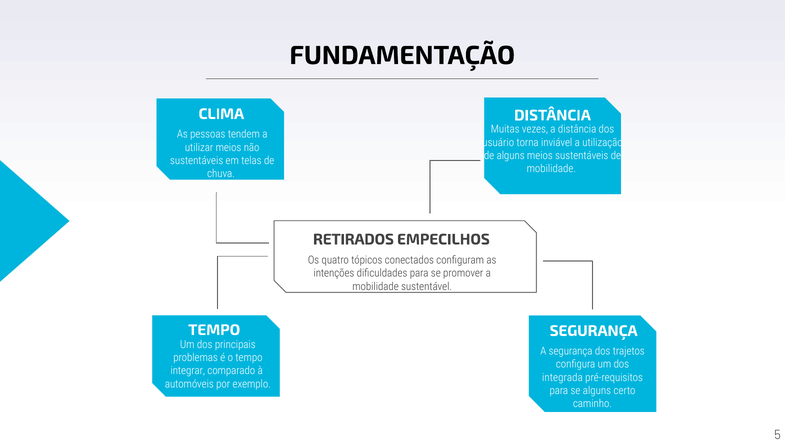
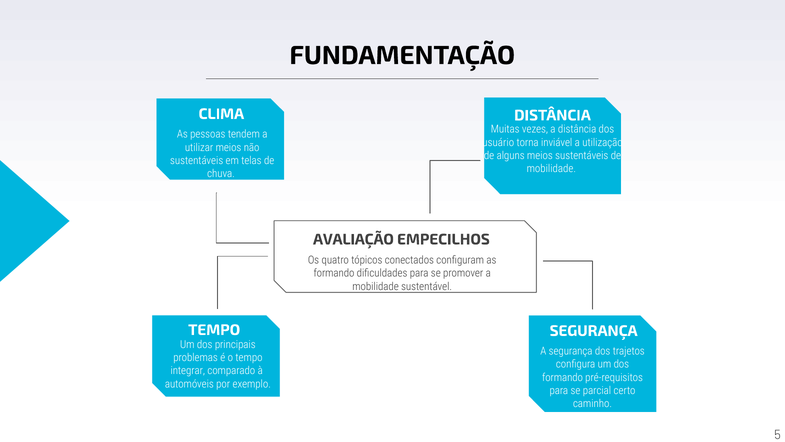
RETIRADOS: RETIRADOS -> AVALIAÇÃO
intenções at (334, 273): intenções -> formando
integrada at (562, 377): integrada -> formando
se alguns: alguns -> parcial
